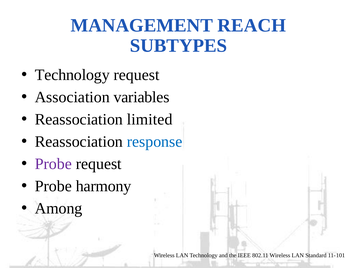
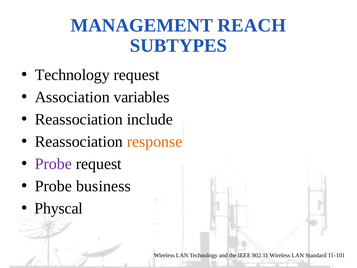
limited: limited -> include
response colour: blue -> orange
harmony: harmony -> business
Among: Among -> Physcal
